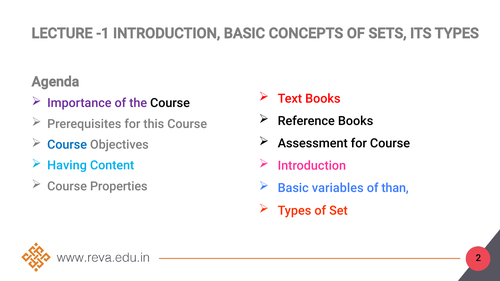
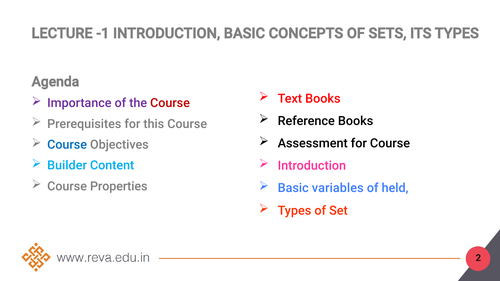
Course at (170, 103) colour: black -> red
Having: Having -> Builder
than: than -> held
